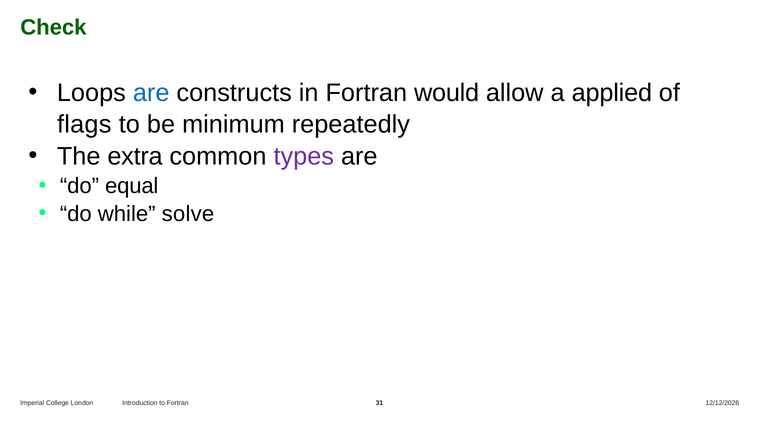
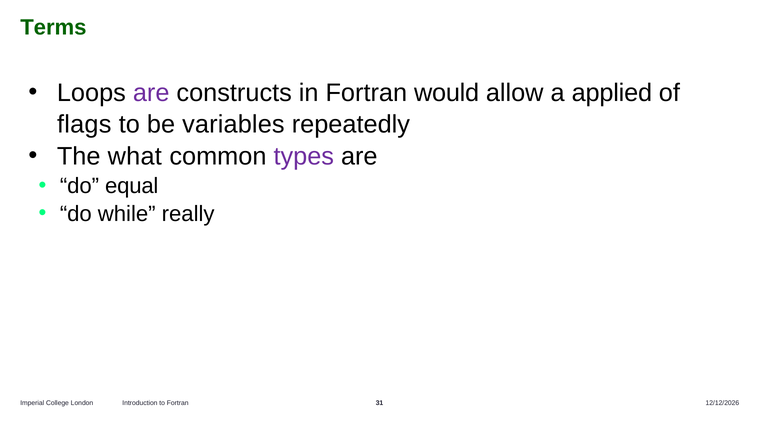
Check: Check -> Terms
are at (151, 93) colour: blue -> purple
minimum: minimum -> variables
extra: extra -> what
solve: solve -> really
